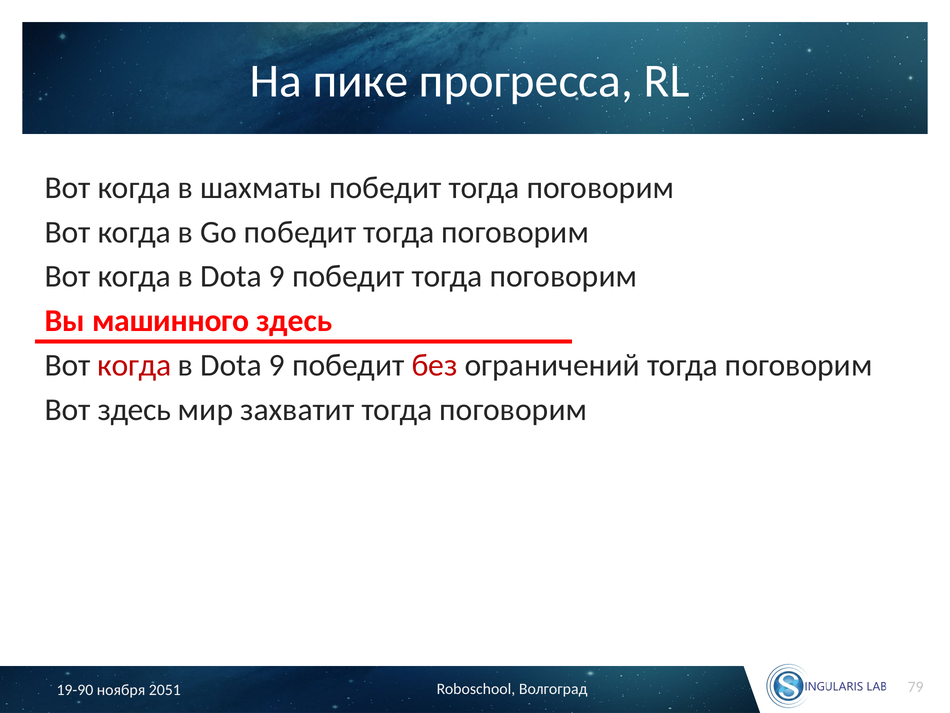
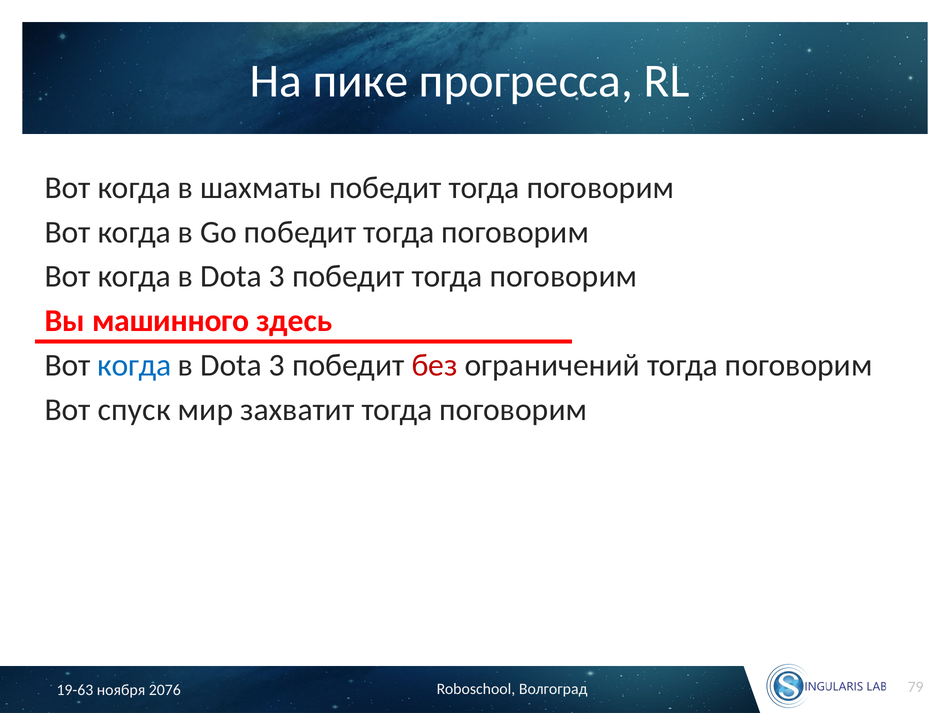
9 at (277, 276): 9 -> 3
когда at (134, 365) colour: red -> blue
9 at (277, 365): 9 -> 3
Вот здесь: здесь -> спуск
19-90: 19-90 -> 19-63
2051: 2051 -> 2076
